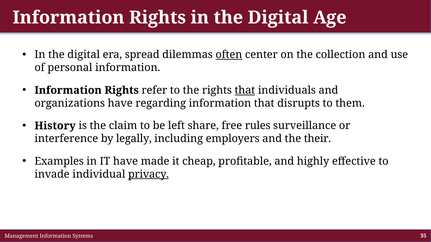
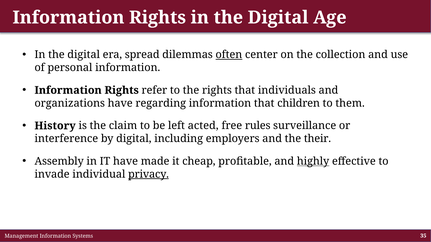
that at (245, 90) underline: present -> none
disrupts: disrupts -> children
share: share -> acted
by legally: legally -> digital
Examples: Examples -> Assembly
highly underline: none -> present
